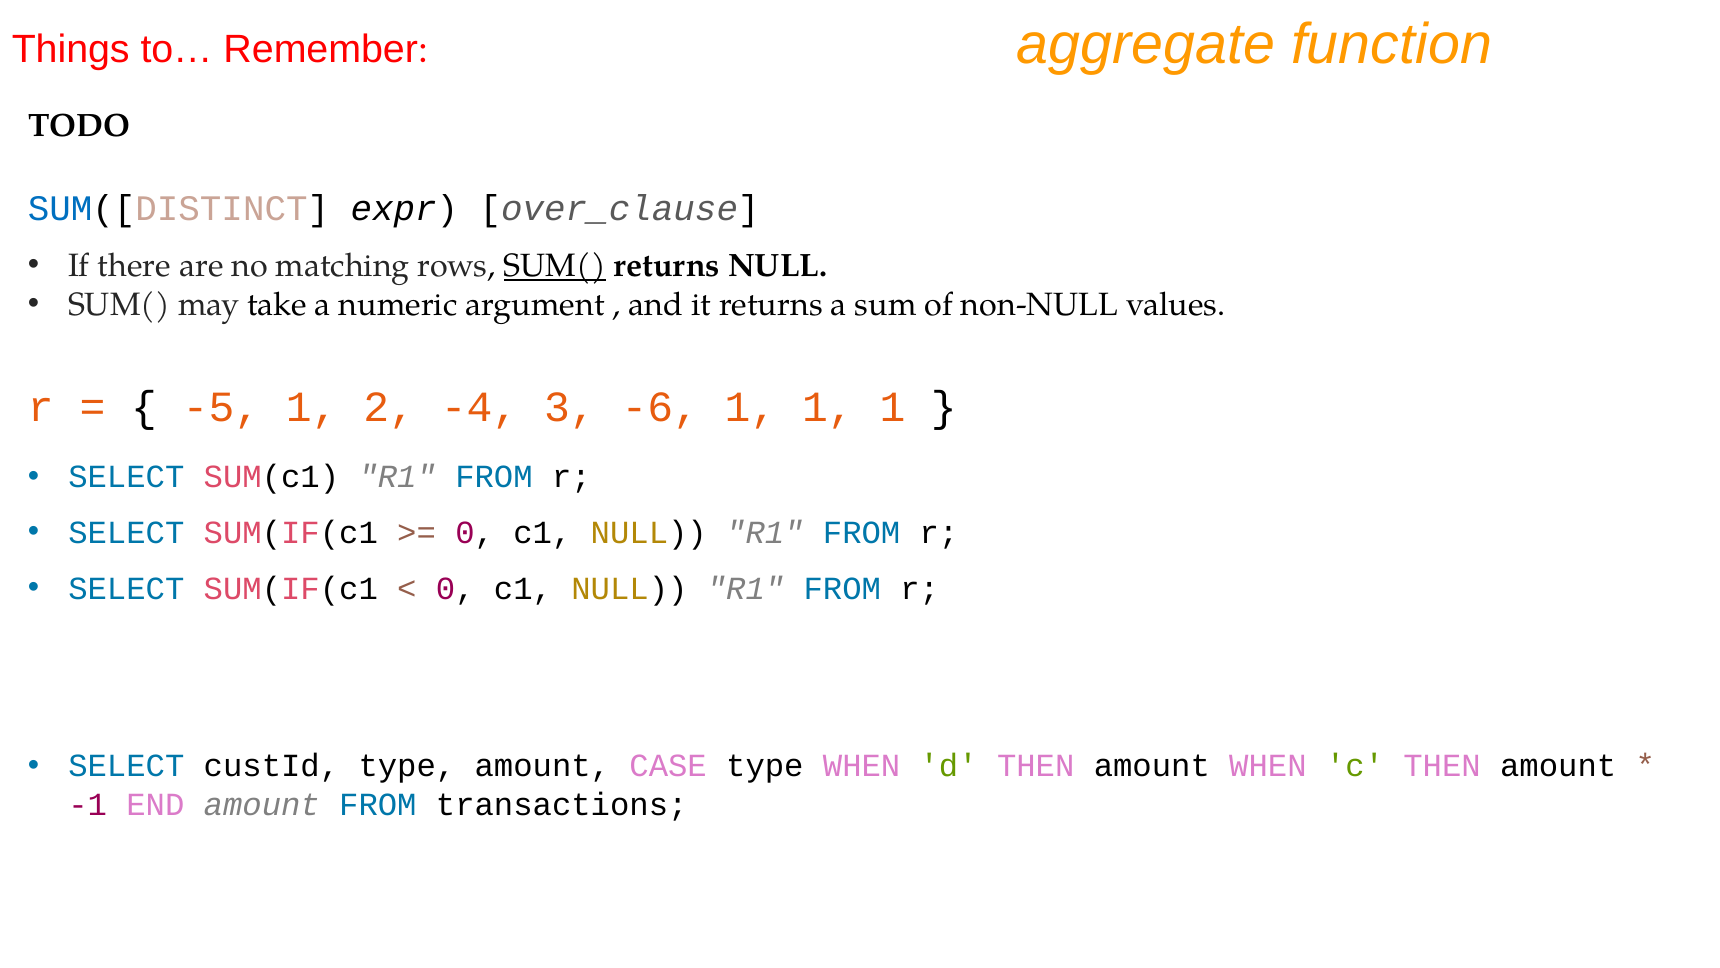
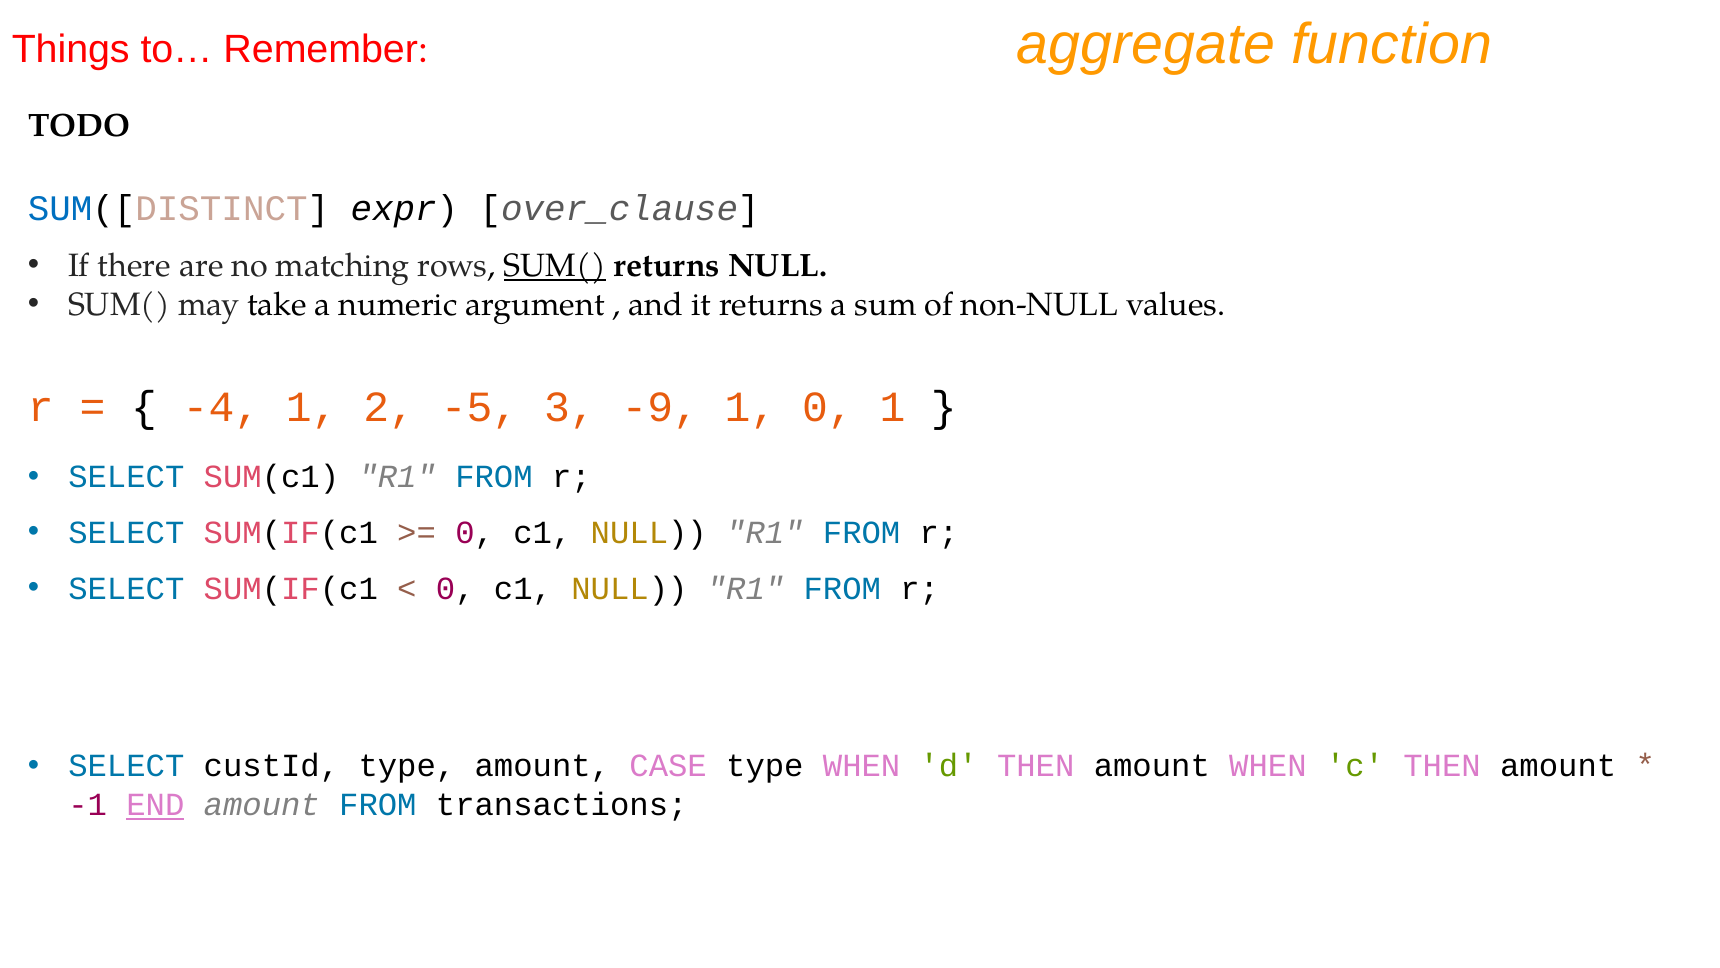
-5: -5 -> -4
-4: -4 -> -5
-6: -6 -> -9
1 at (828, 407): 1 -> 0
END underline: none -> present
